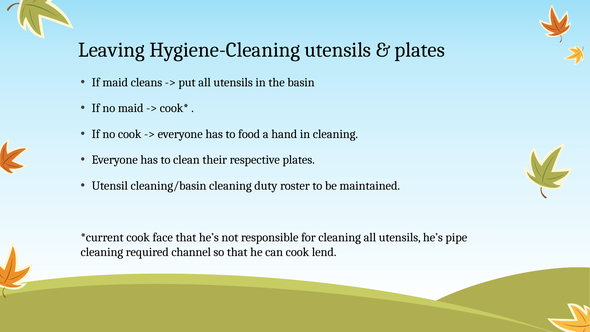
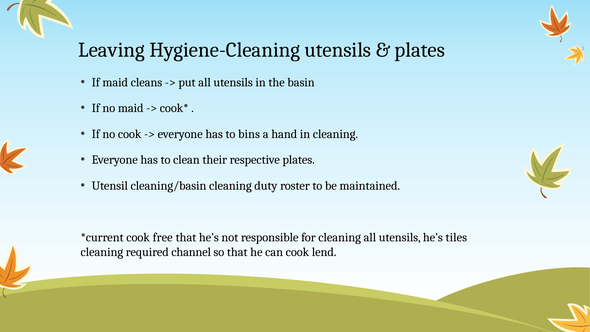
food: food -> bins
face: face -> free
pipe: pipe -> tiles
